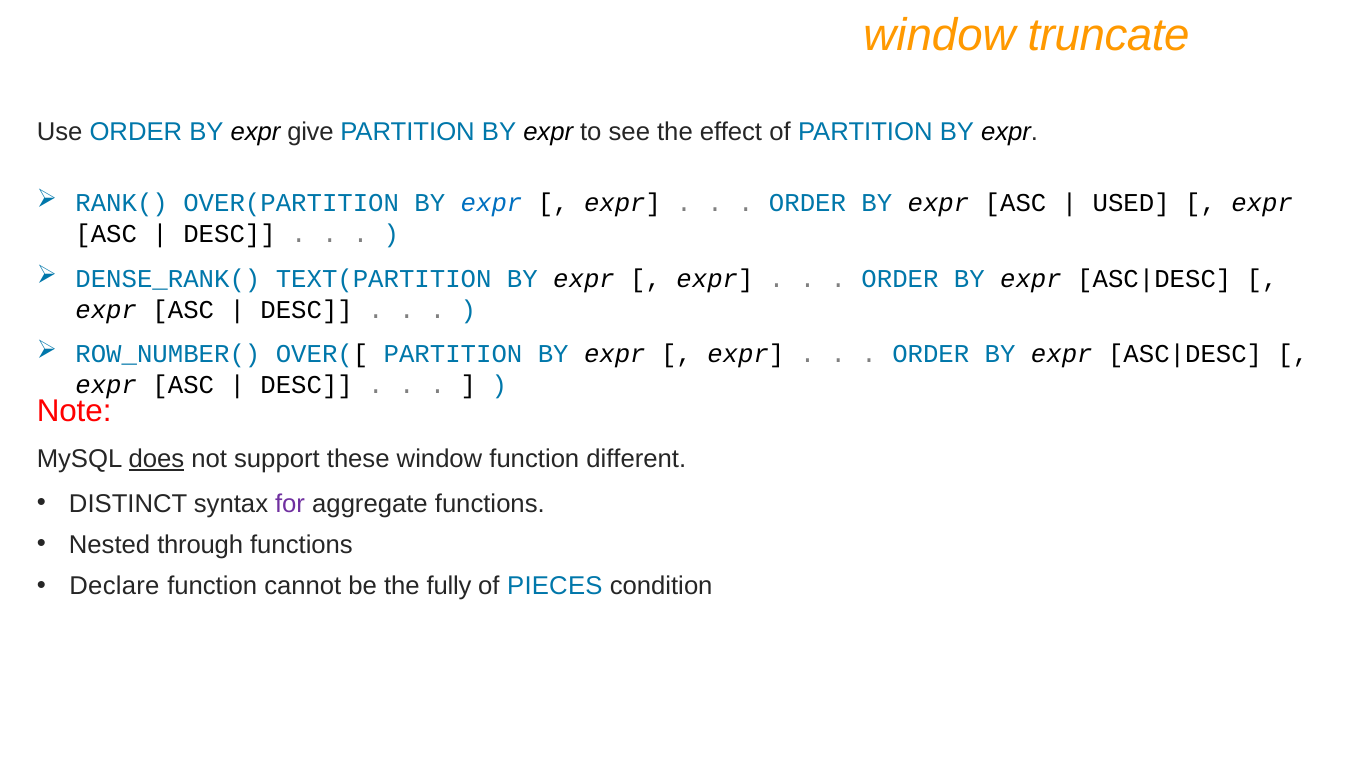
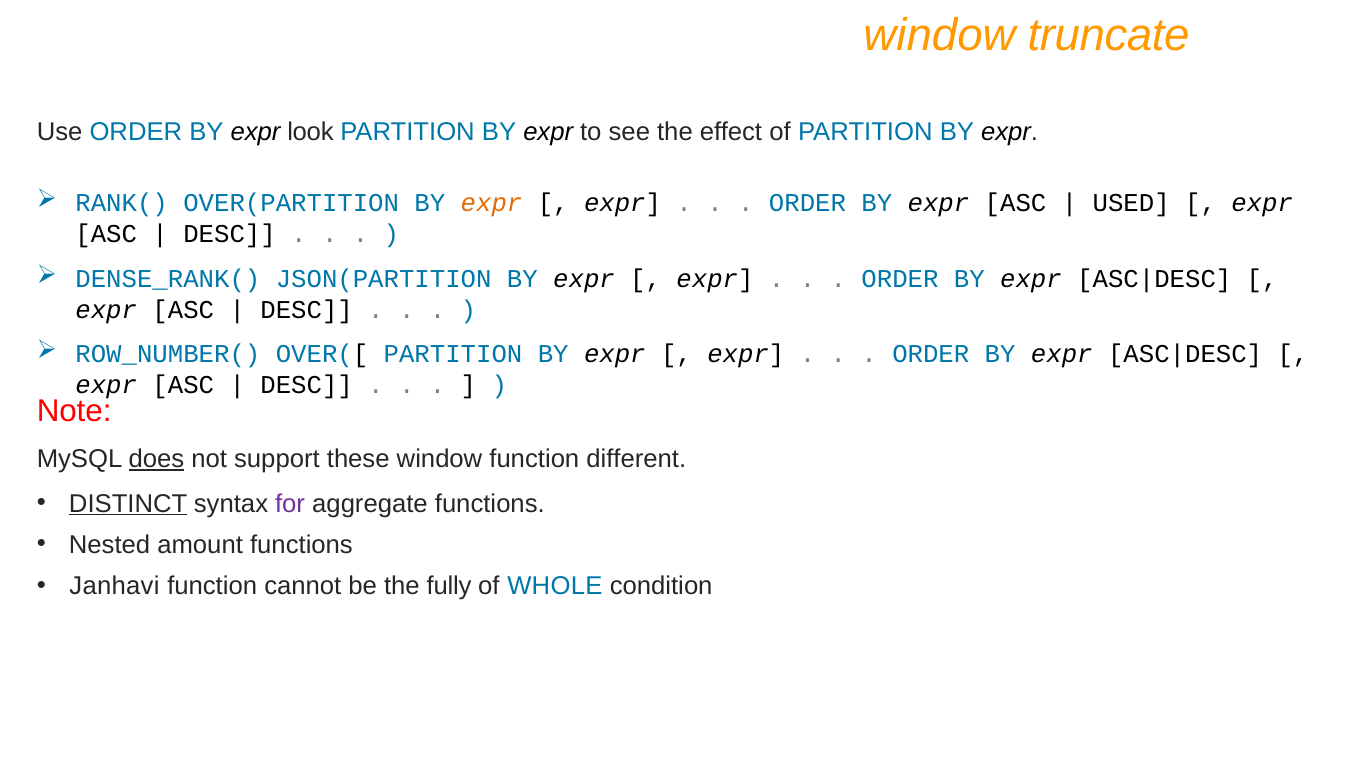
give: give -> look
expr at (492, 203) colour: blue -> orange
TEXT(PARTITION: TEXT(PARTITION -> JSON(PARTITION
DISTINCT underline: none -> present
through: through -> amount
Declare: Declare -> Janhavi
PIECES: PIECES -> WHOLE
